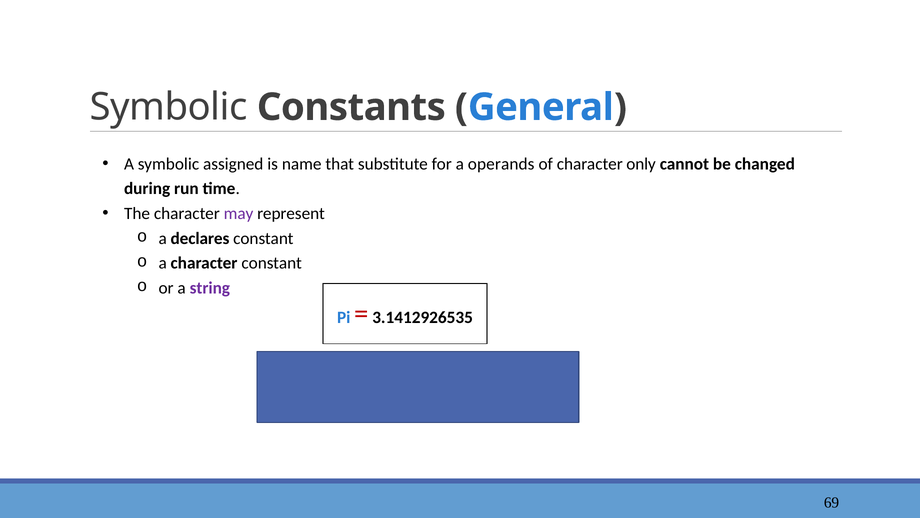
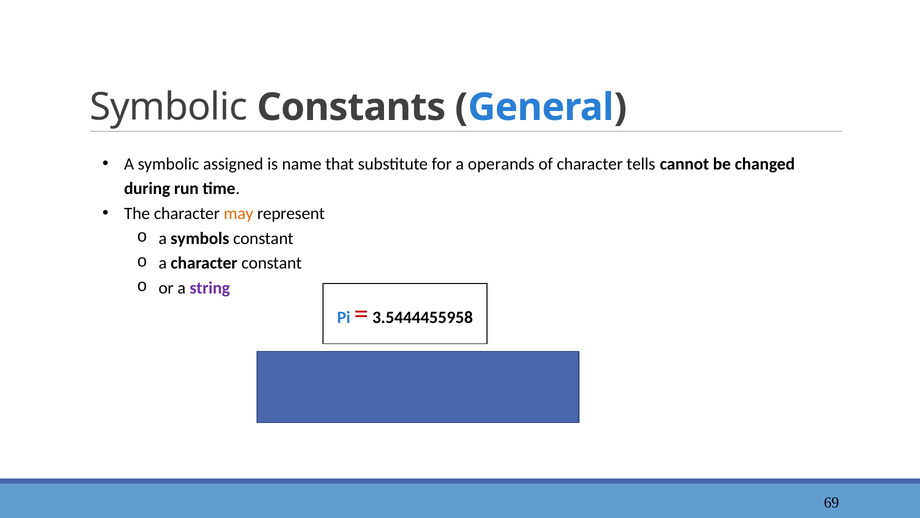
only: only -> tells
may colour: purple -> orange
declares: declares -> symbols
3.1412926535: 3.1412926535 -> 3.5444455958
